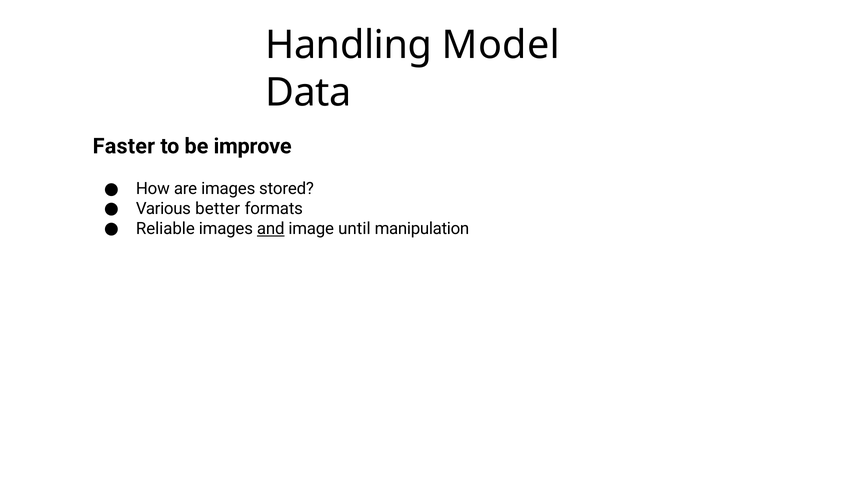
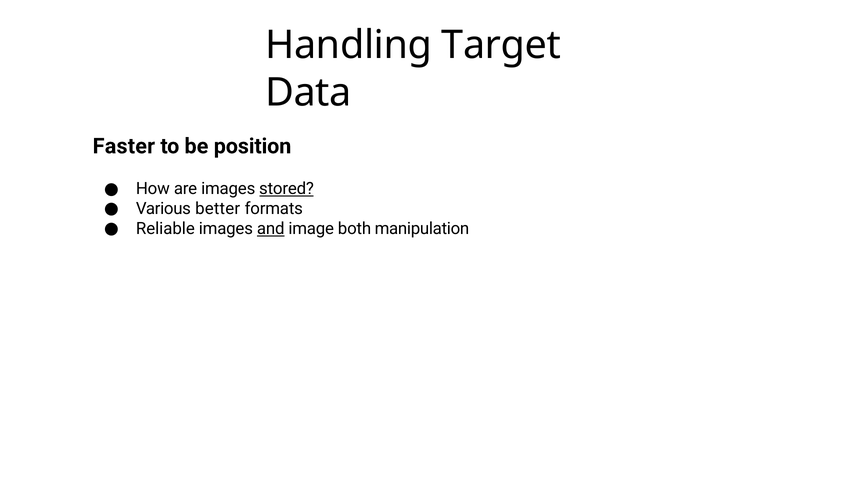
Model: Model -> Target
improve: improve -> position
stored underline: none -> present
until: until -> both
